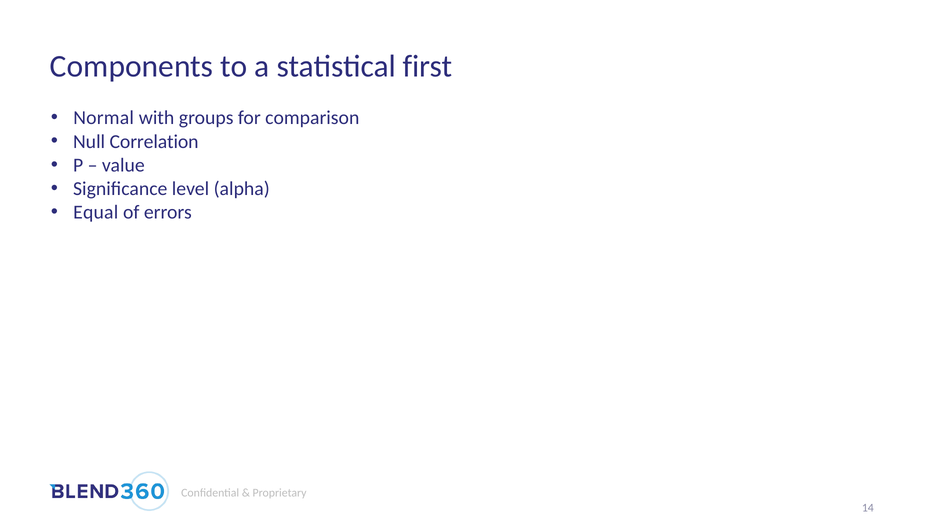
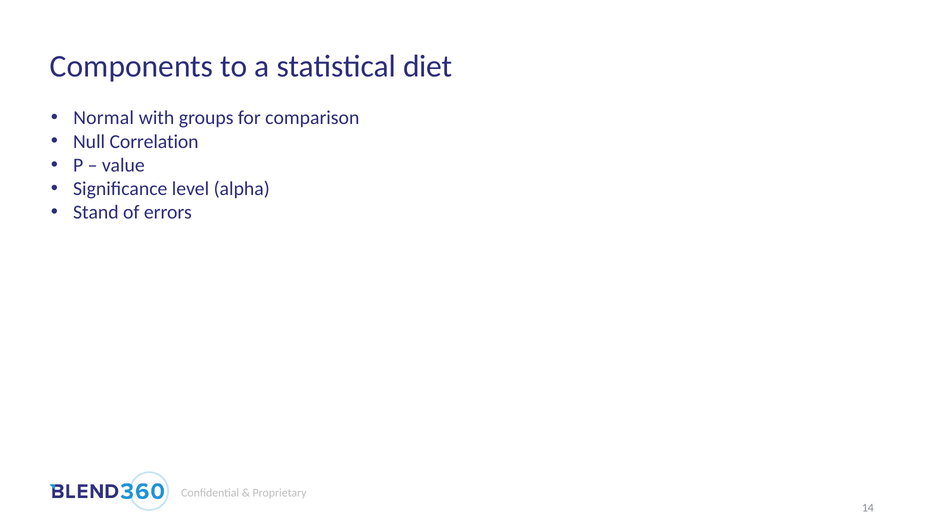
first: first -> diet
Equal: Equal -> Stand
